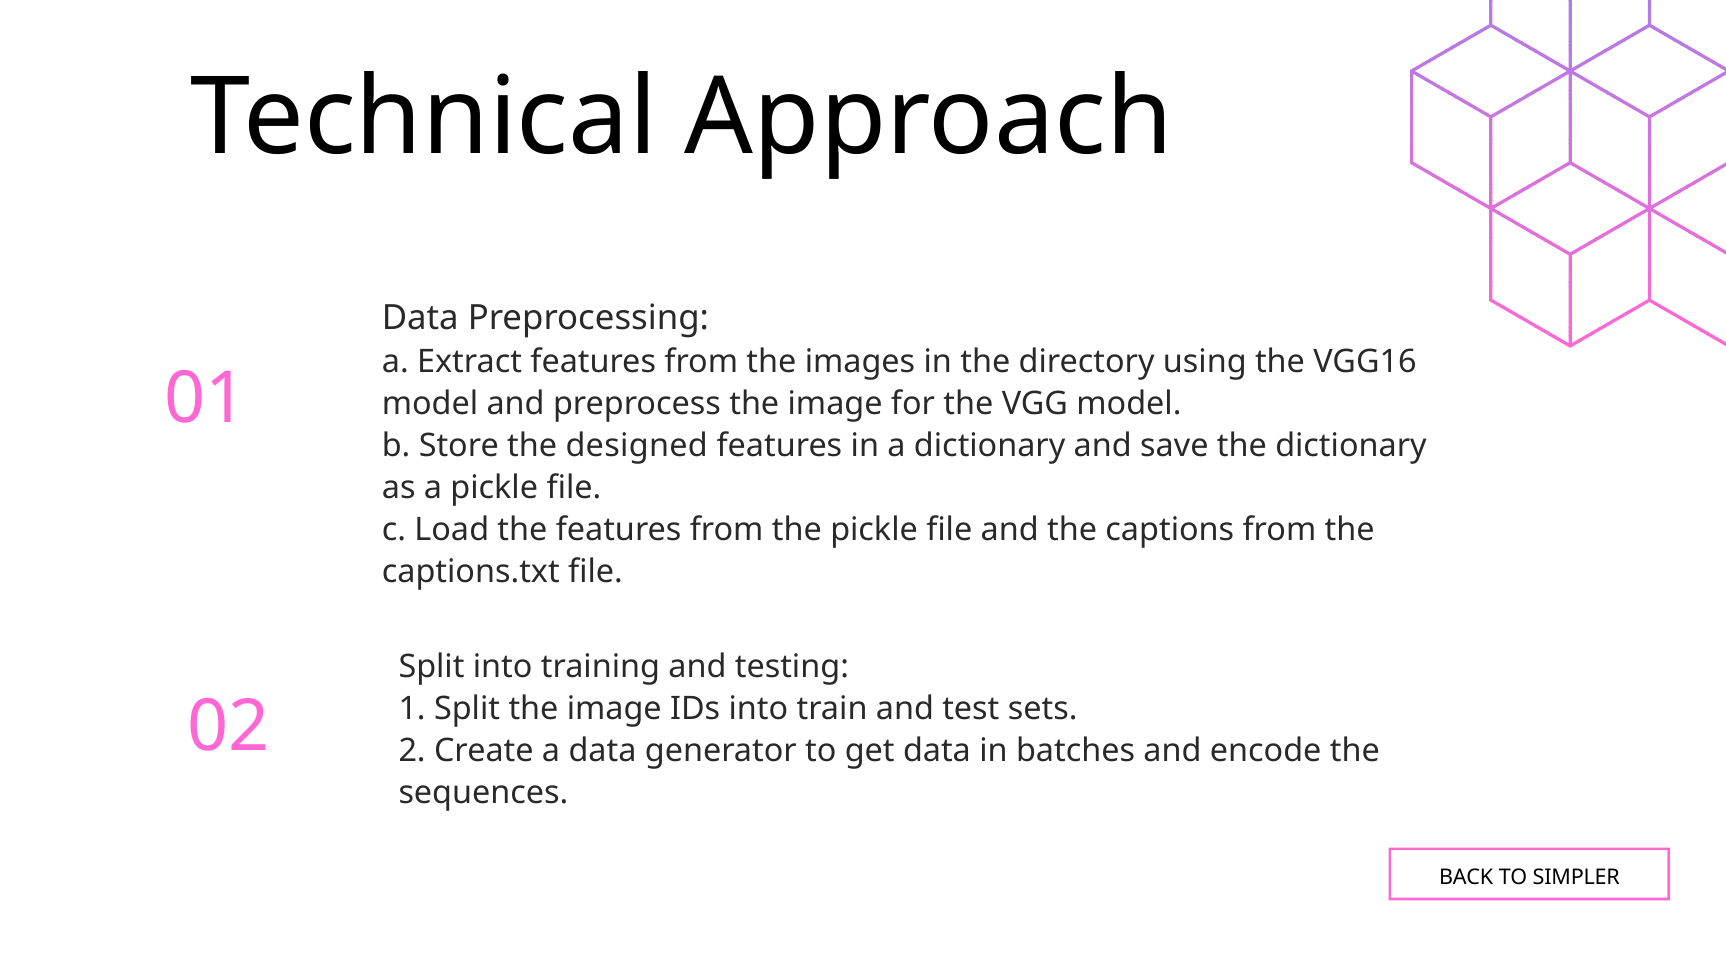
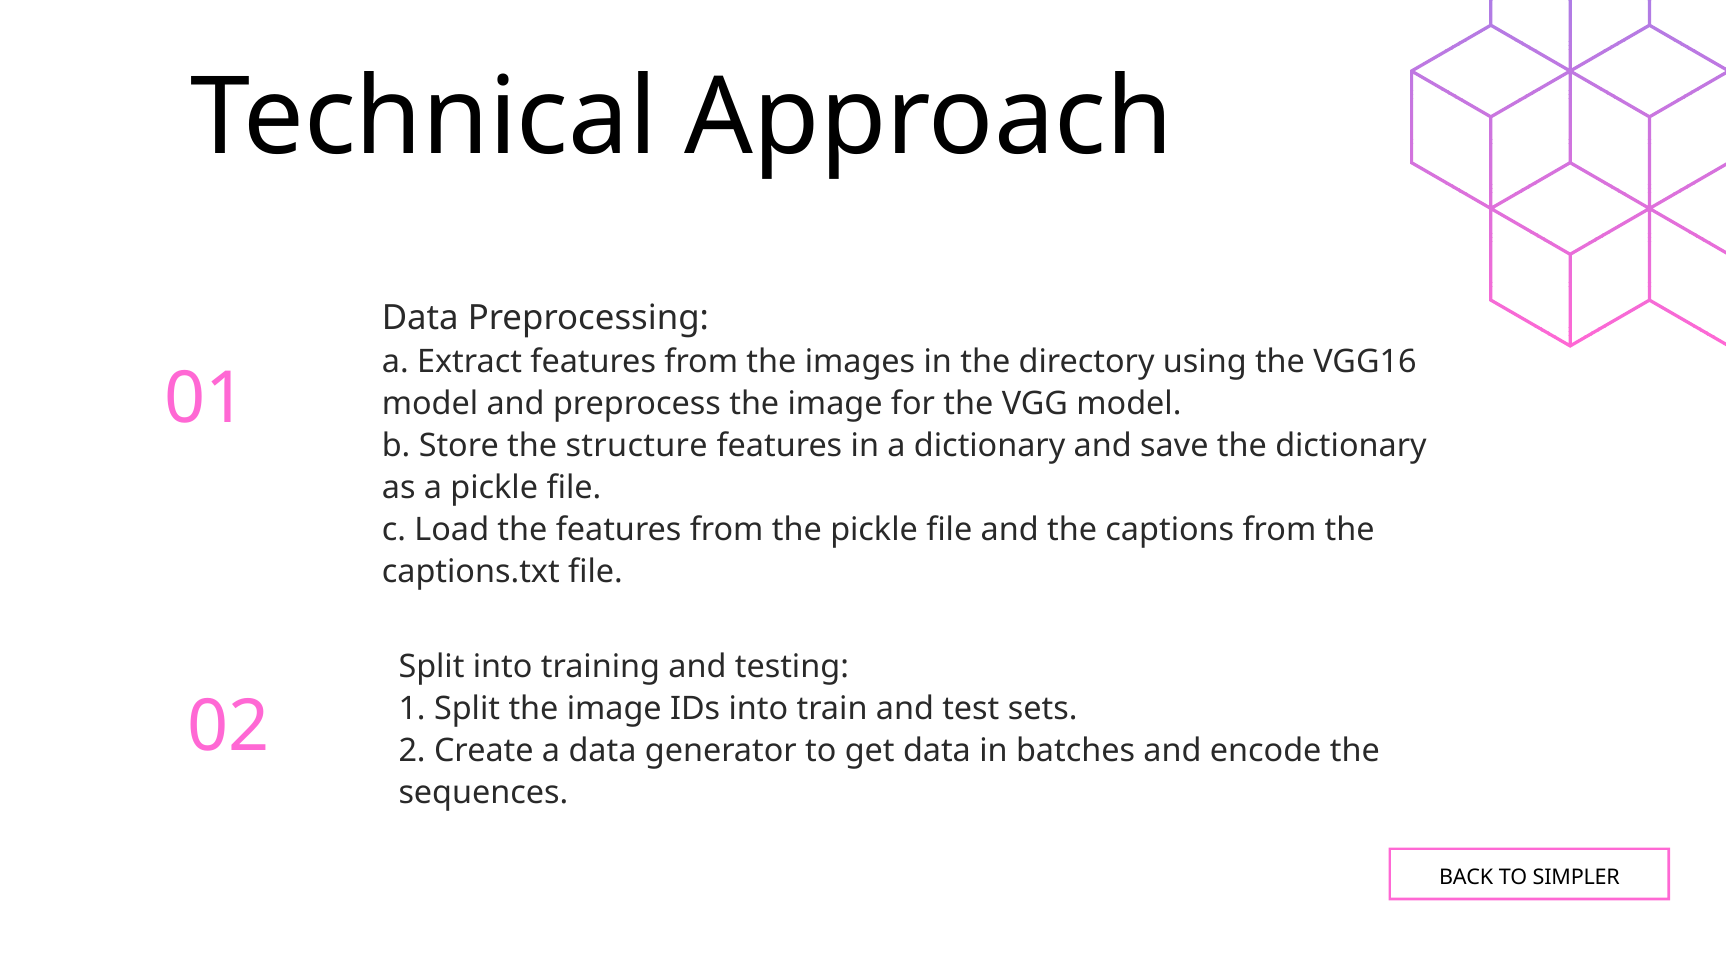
designed: designed -> structure
